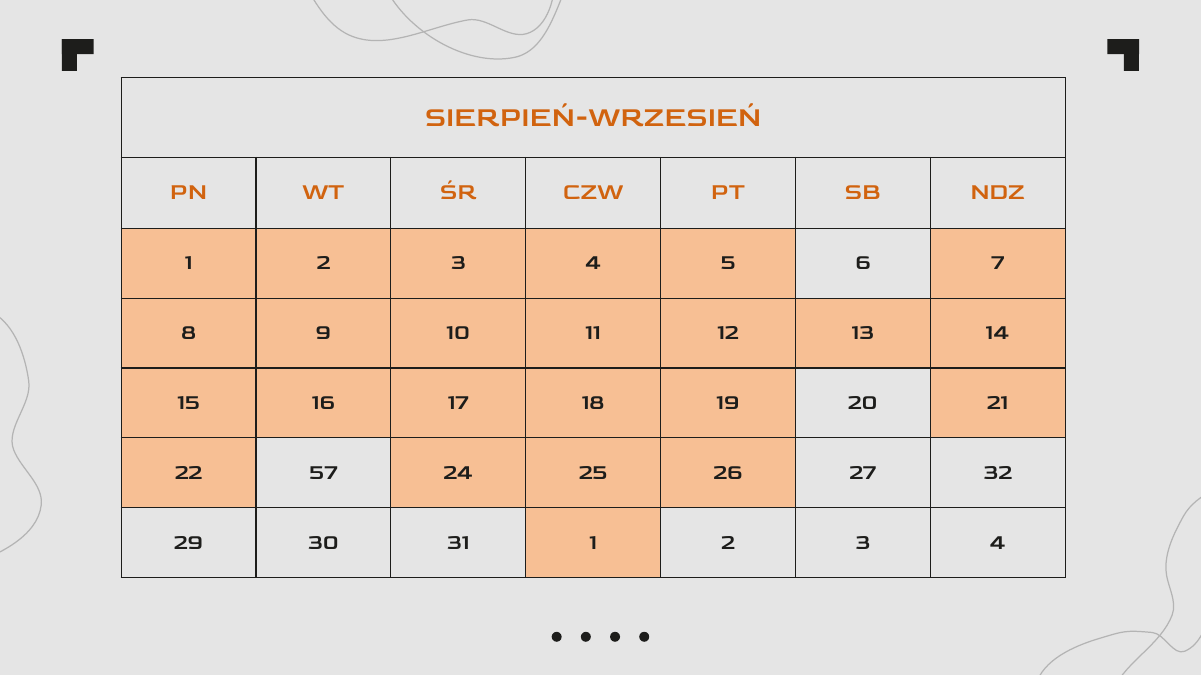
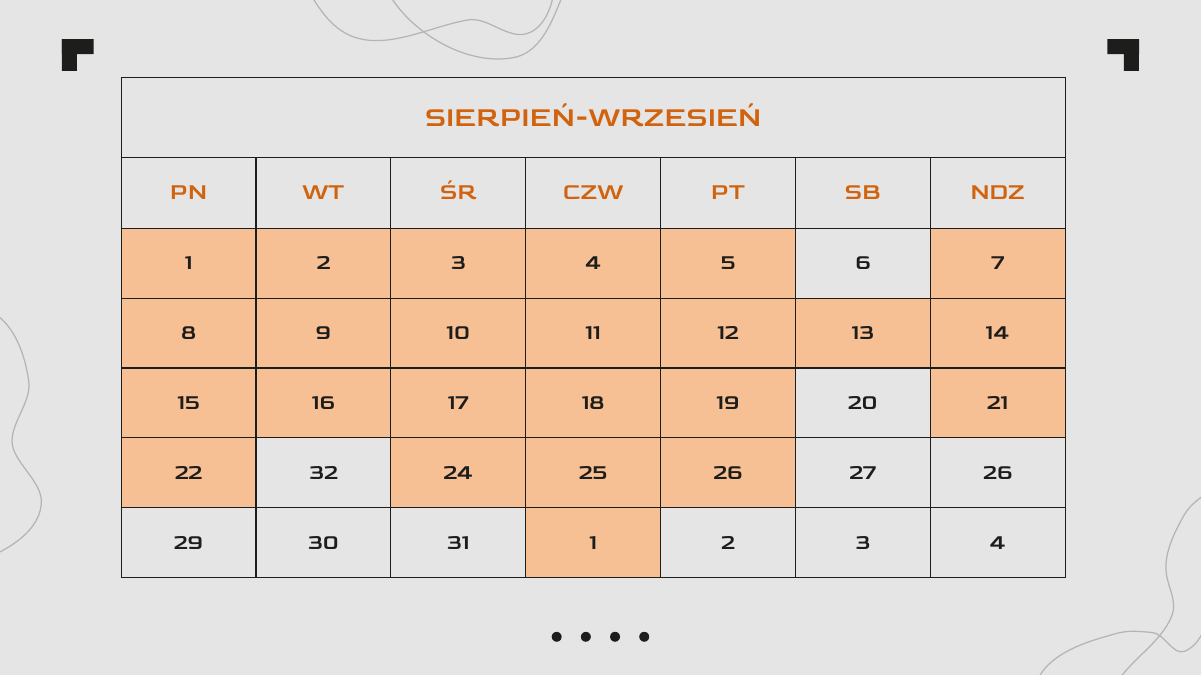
57: 57 -> 32
27 32: 32 -> 26
